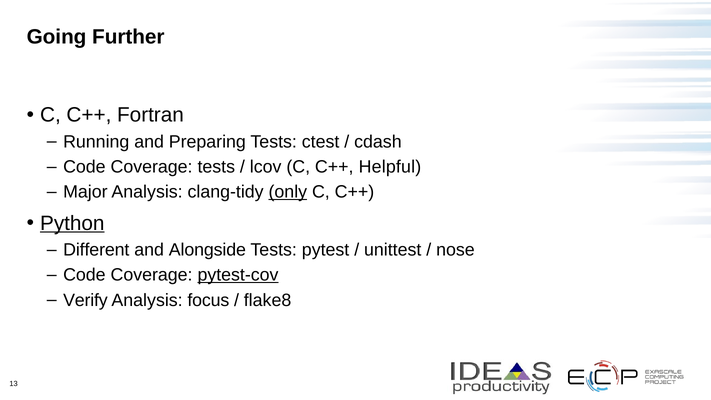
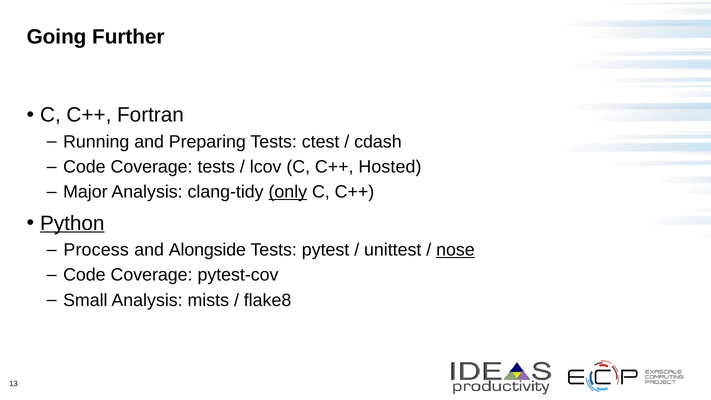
Helpful: Helpful -> Hosted
Different: Different -> Process
nose underline: none -> present
pytest-cov underline: present -> none
Verify: Verify -> Small
focus: focus -> mists
